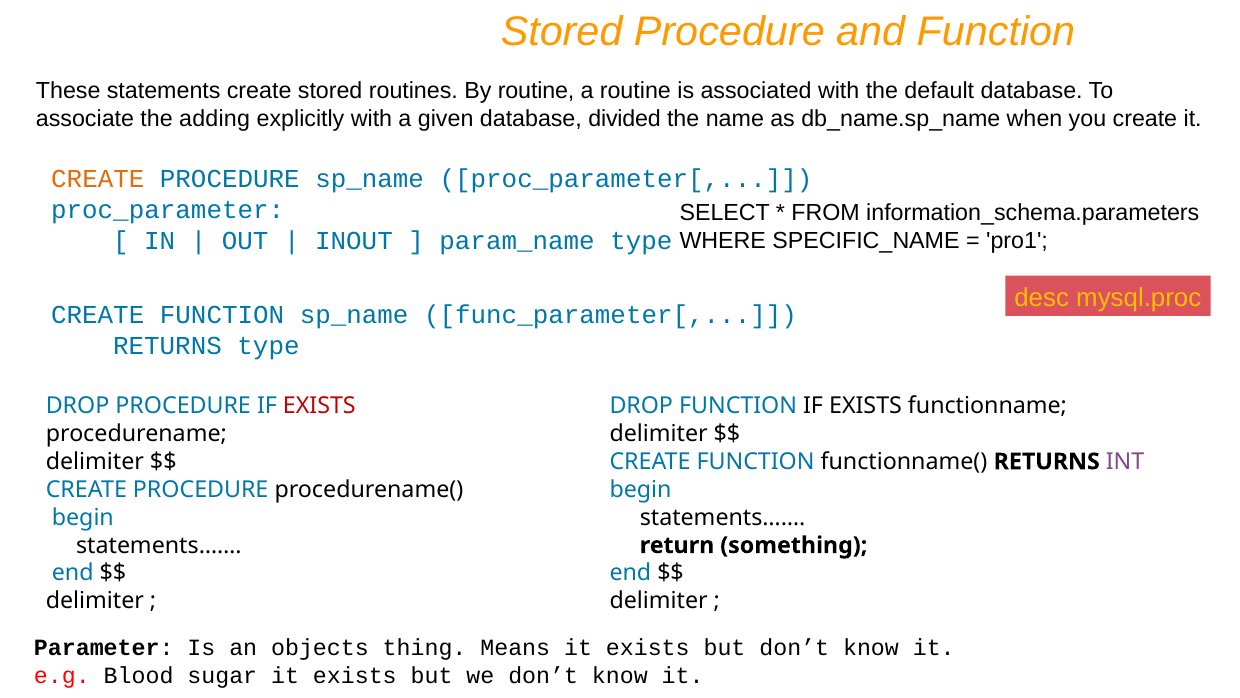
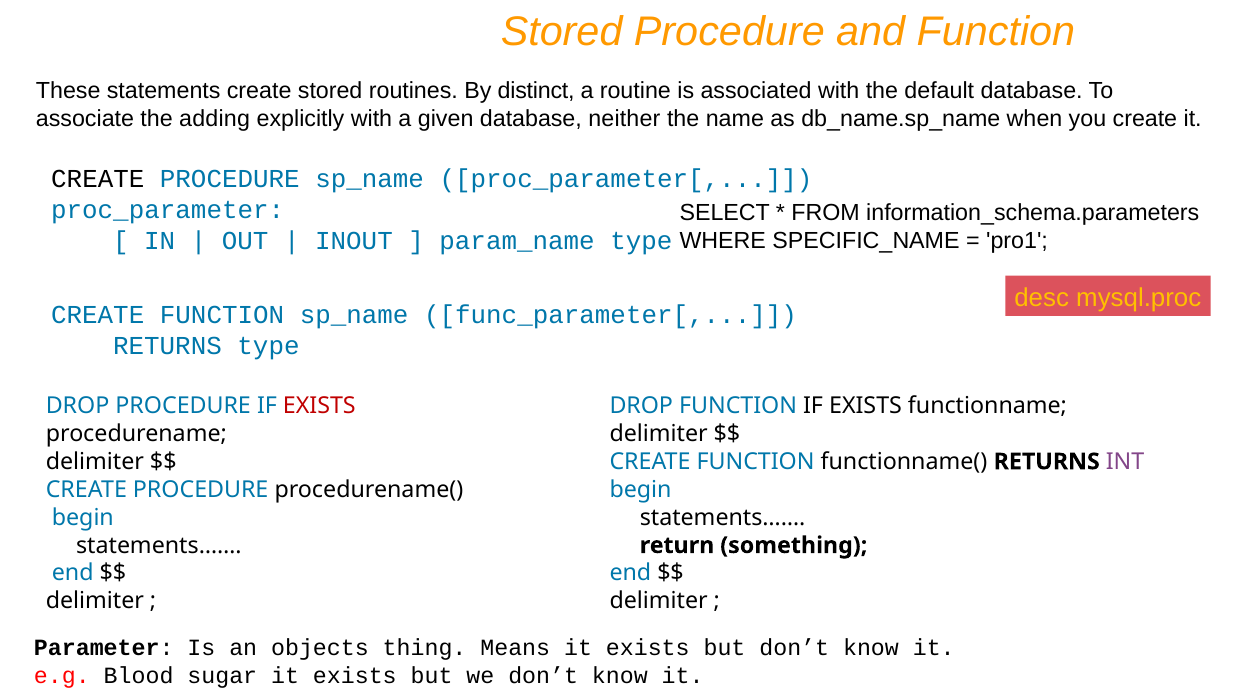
By routine: routine -> distinct
divided: divided -> neither
CREATE at (98, 179) colour: orange -> black
